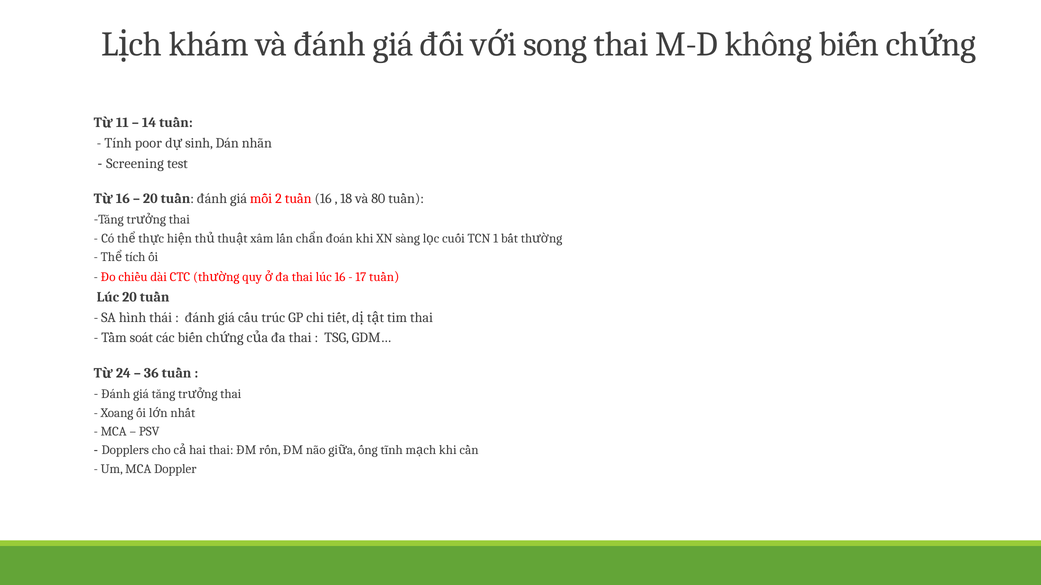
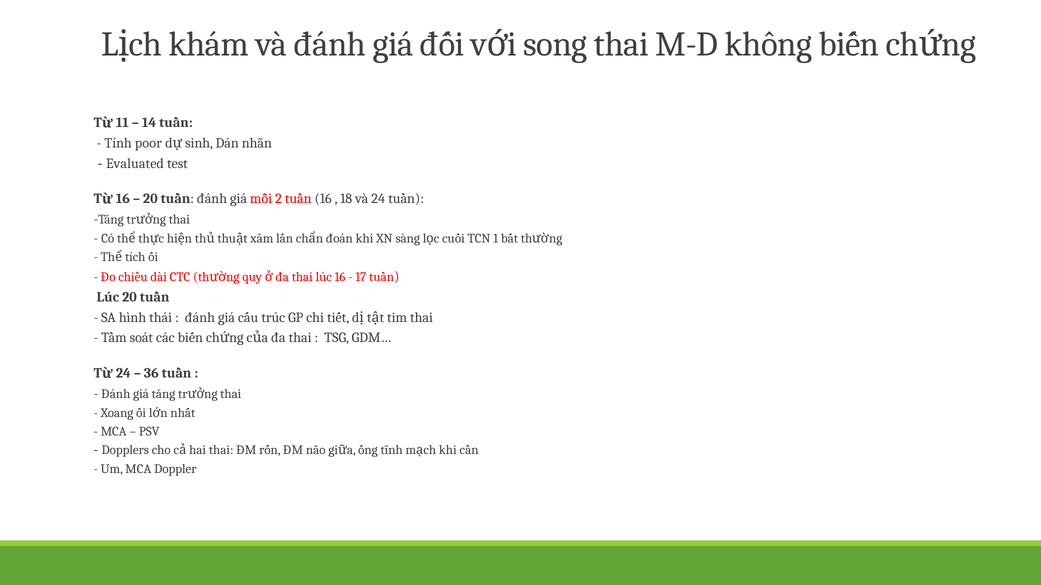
Screening: Screening -> Evaluated
và 80: 80 -> 24
